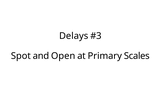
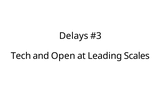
Spot: Spot -> Tech
Primary: Primary -> Leading
